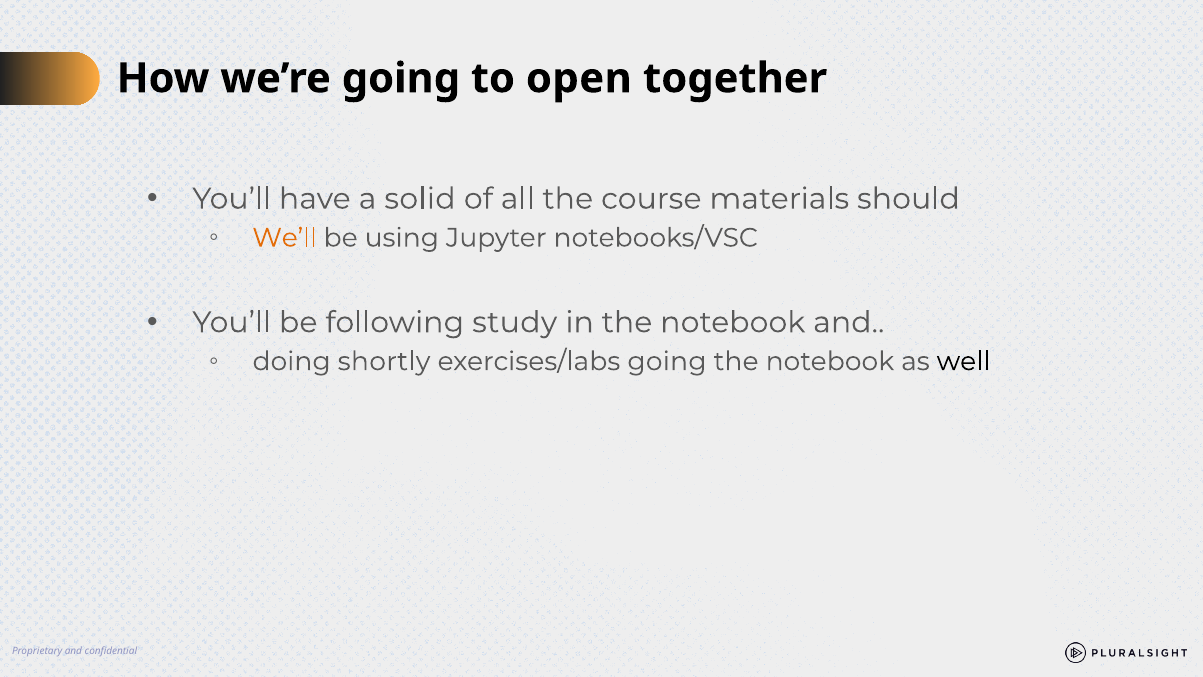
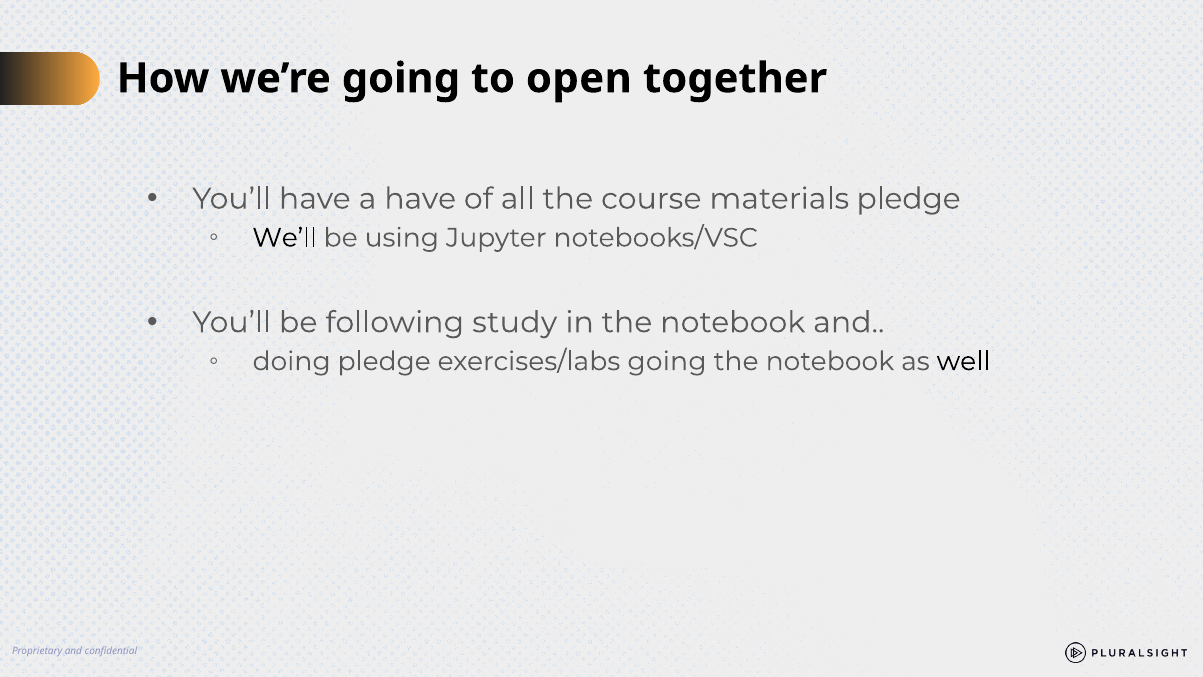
a solid: solid -> have
materials should: should -> pledge
We’ll colour: orange -> black
doing shortly: shortly -> pledge
